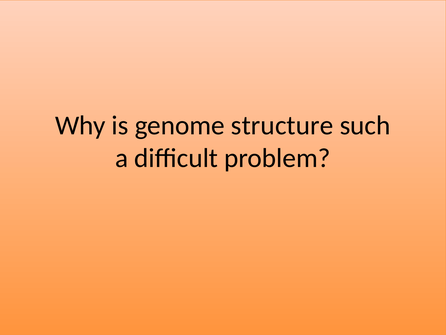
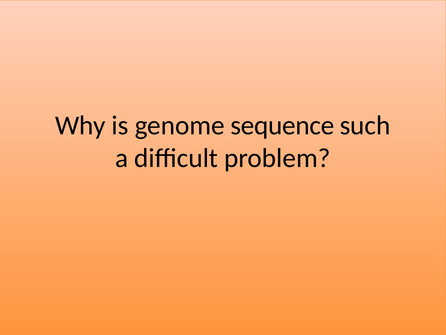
structure: structure -> sequence
